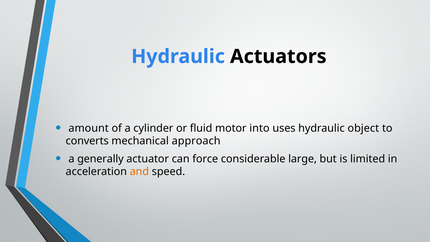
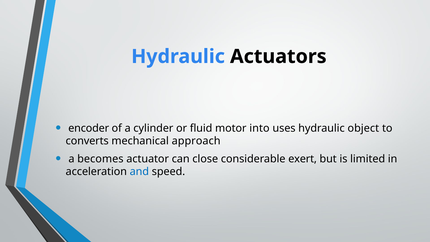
amount: amount -> encoder
generally: generally -> becomes
force: force -> close
large: large -> exert
and colour: orange -> blue
